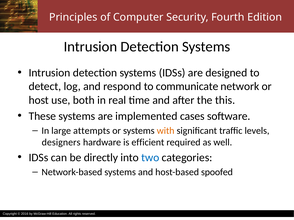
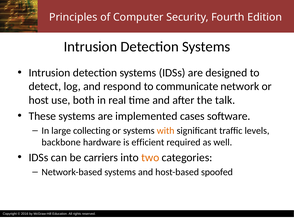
this: this -> talk
attempts: attempts -> collecting
designers: designers -> backbone
directly: directly -> carriers
two colour: blue -> orange
